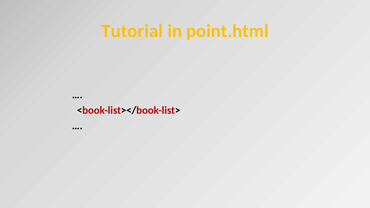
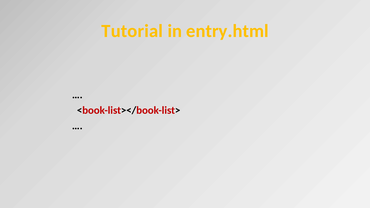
point.html: point.html -> entry.html
